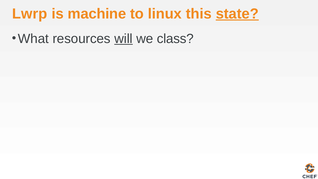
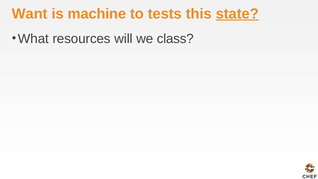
Lwrp: Lwrp -> Want
linux: linux -> tests
will underline: present -> none
